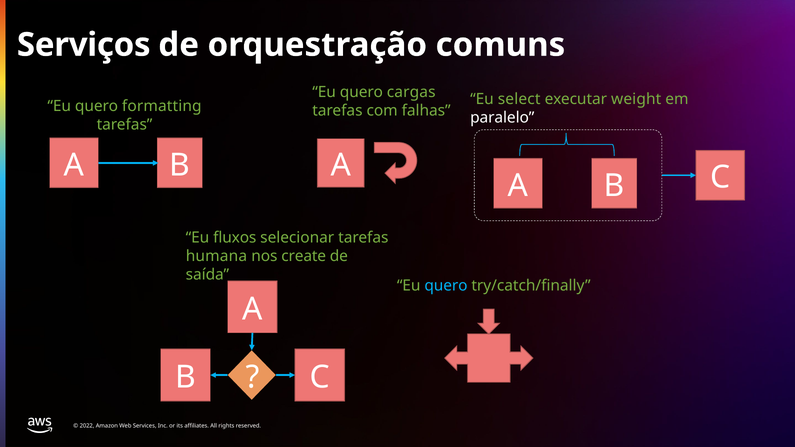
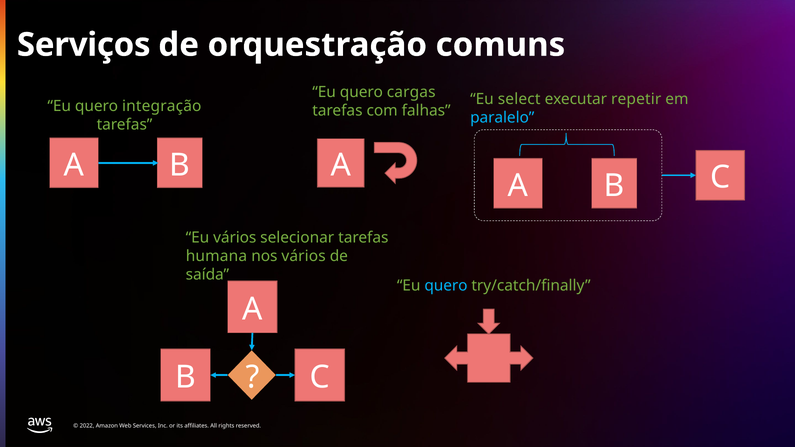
weight: weight -> repetir
formatting: formatting -> integração
paralelo colour: white -> light blue
Eu fluxos: fluxos -> vários
nos create: create -> vários
